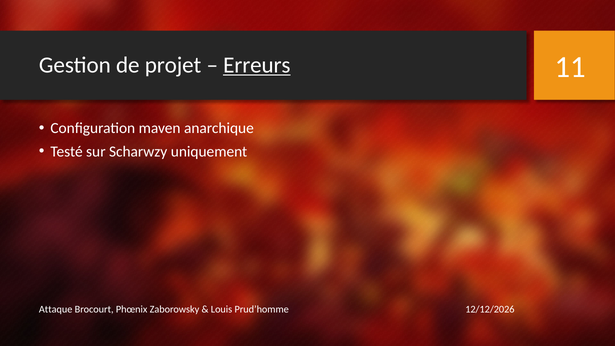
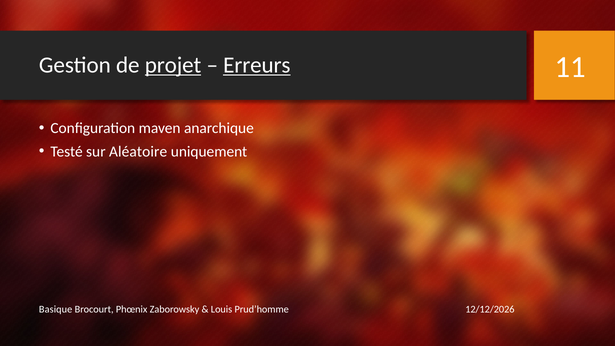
projet underline: none -> present
Scharwzy: Scharwzy -> Aléatoire
Attaque: Attaque -> Basique
